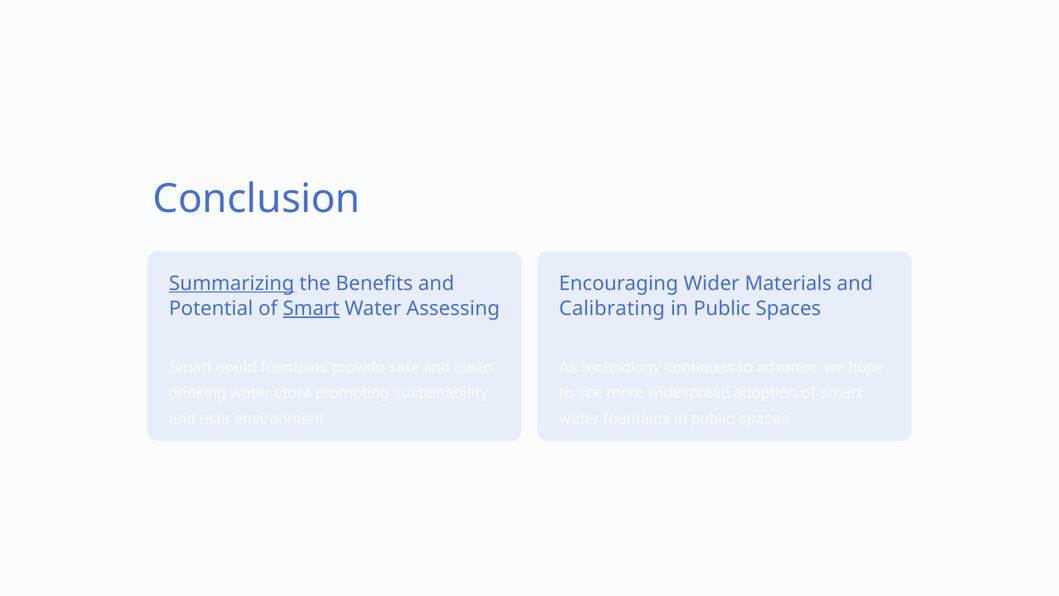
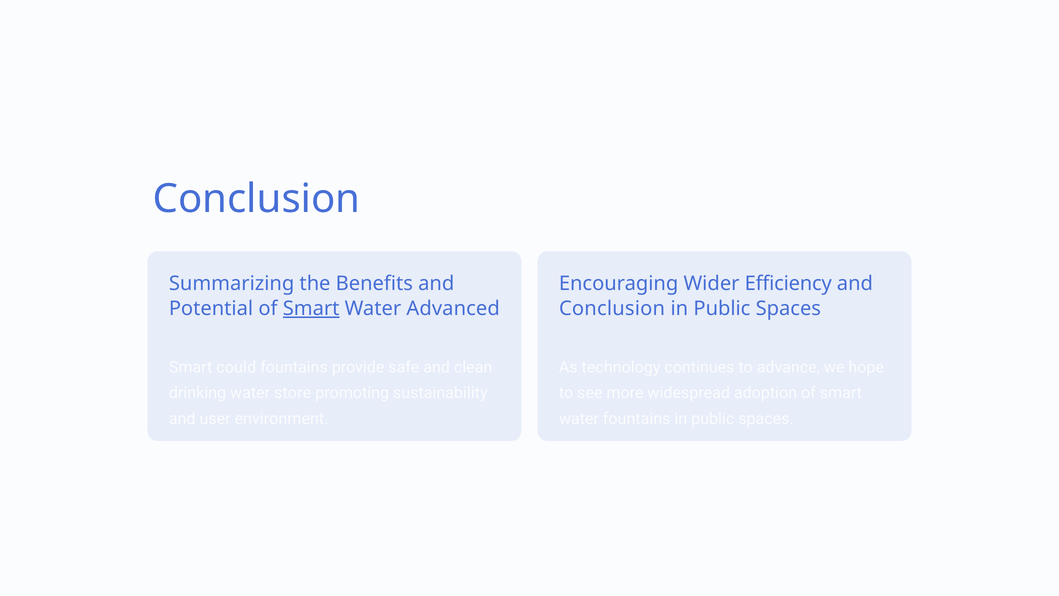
Summarizing underline: present -> none
Materials: Materials -> Efficiency
Assessing: Assessing -> Advanced
Calibrating at (612, 308): Calibrating -> Conclusion
